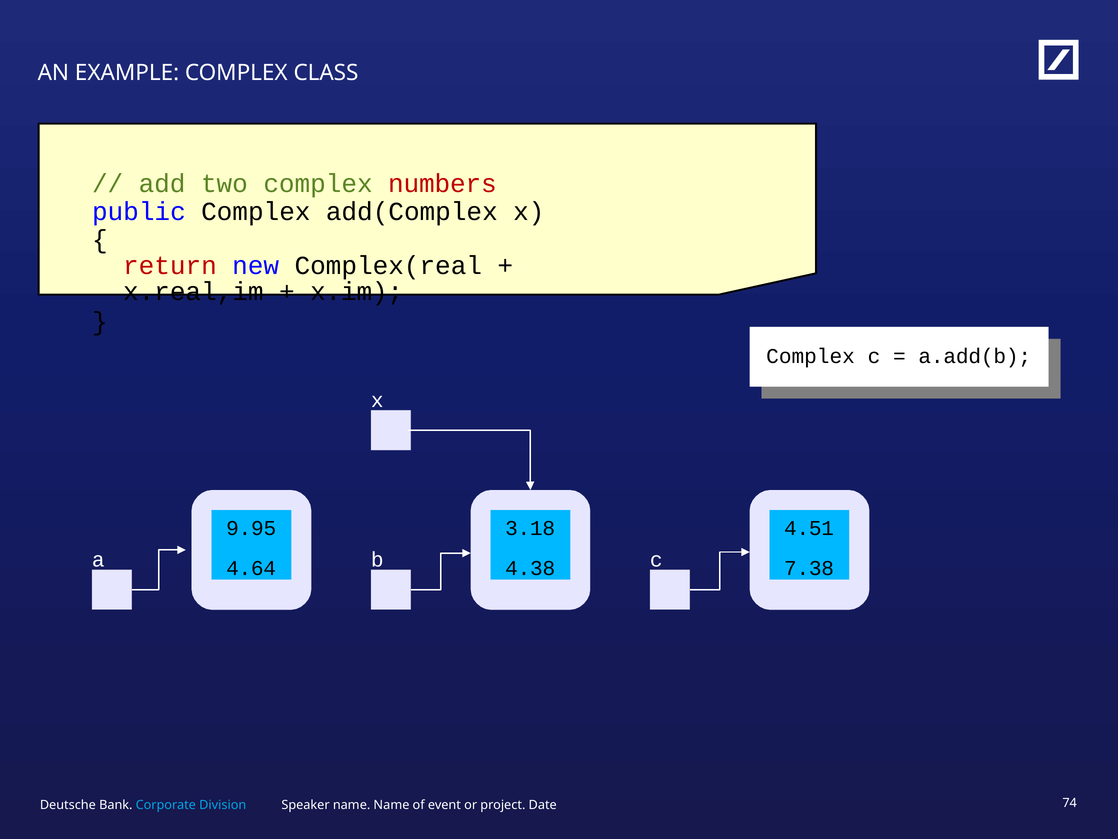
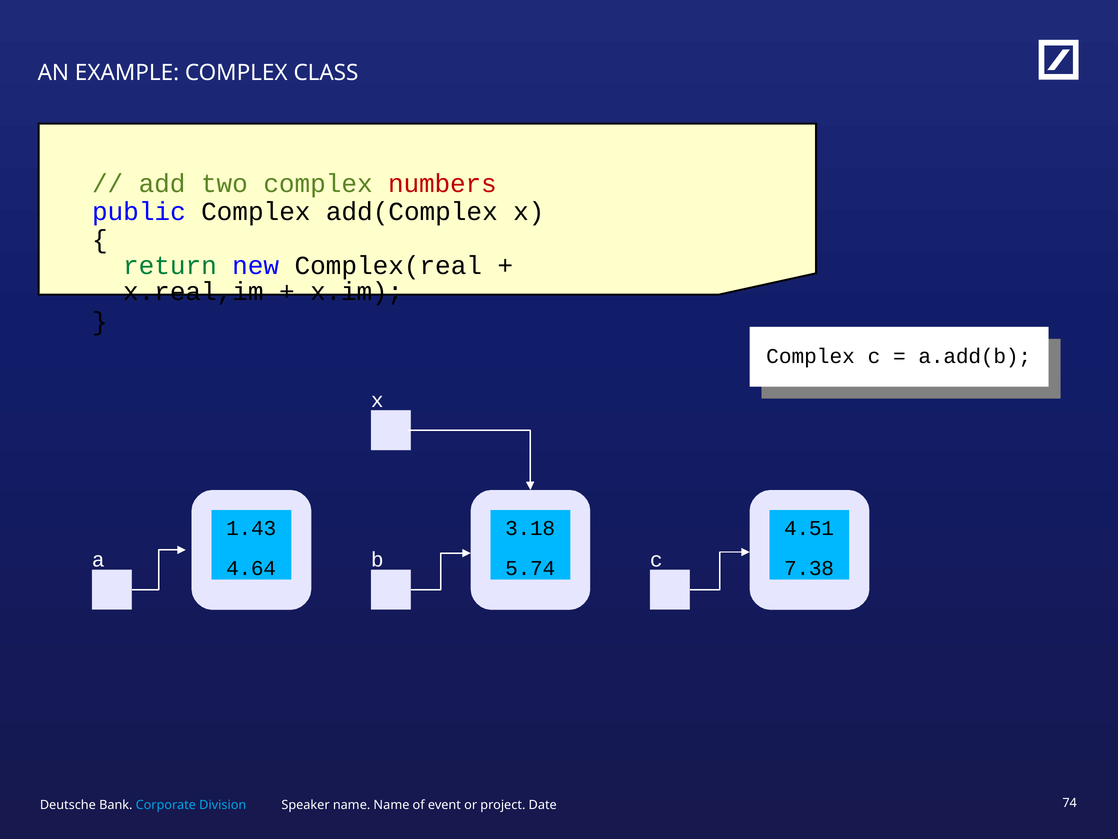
return colour: red -> green
9.95: 9.95 -> 1.43
4.38: 4.38 -> 5.74
